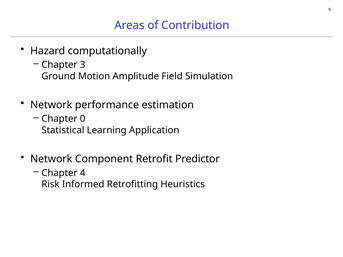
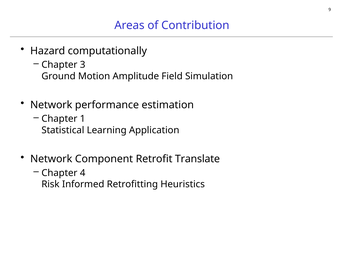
0: 0 -> 1
Predictor: Predictor -> Translate
